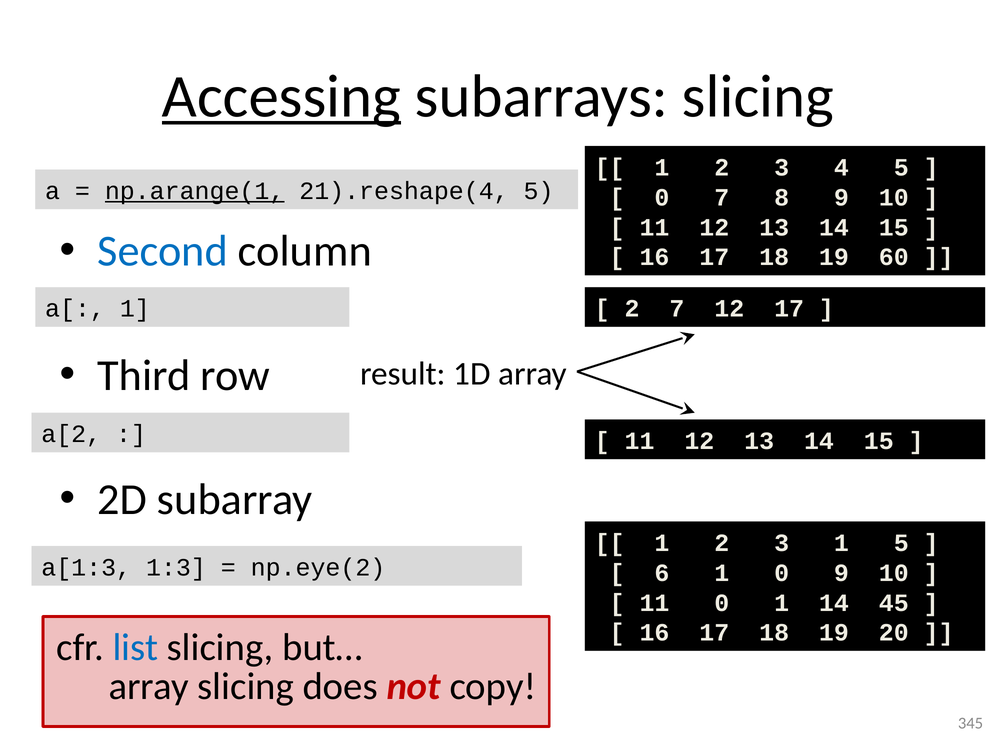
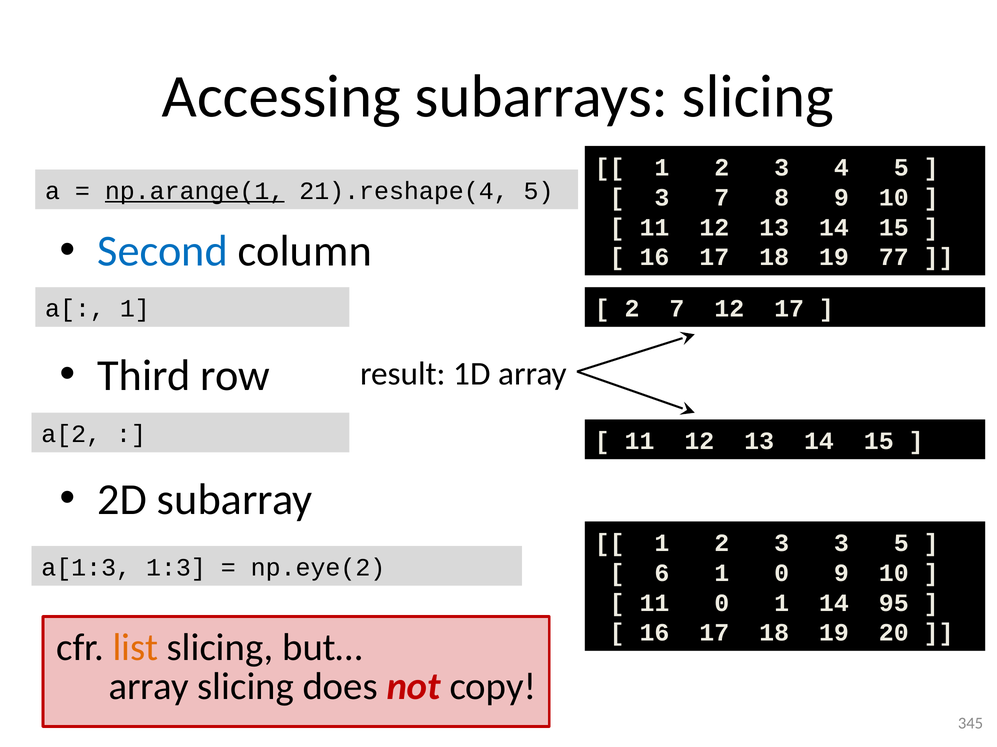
Accessing underline: present -> none
0 at (662, 198): 0 -> 3
60: 60 -> 77
3 1: 1 -> 3
45: 45 -> 95
list colour: blue -> orange
